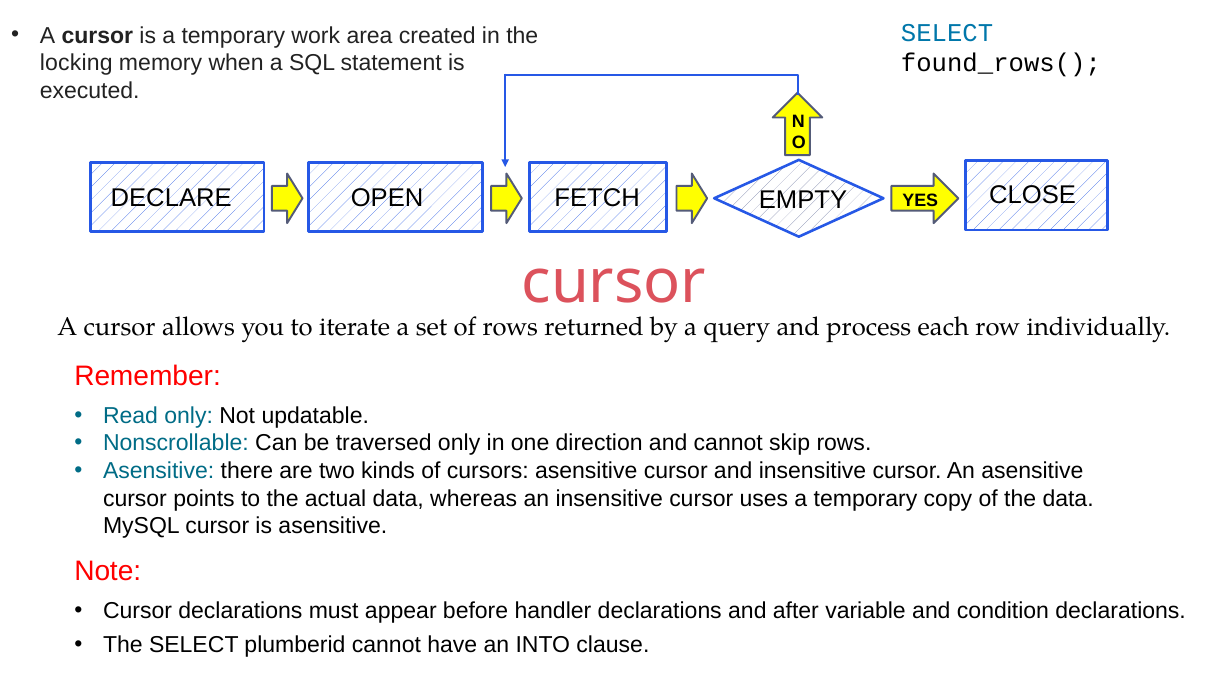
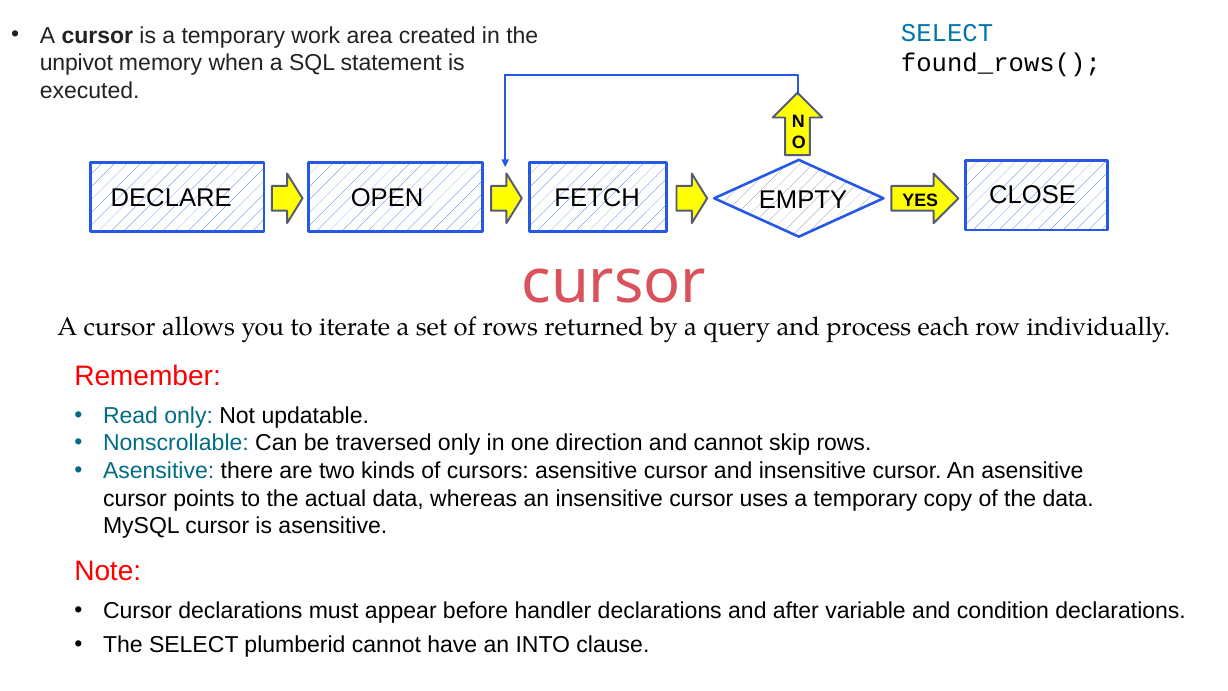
locking: locking -> unpivot
